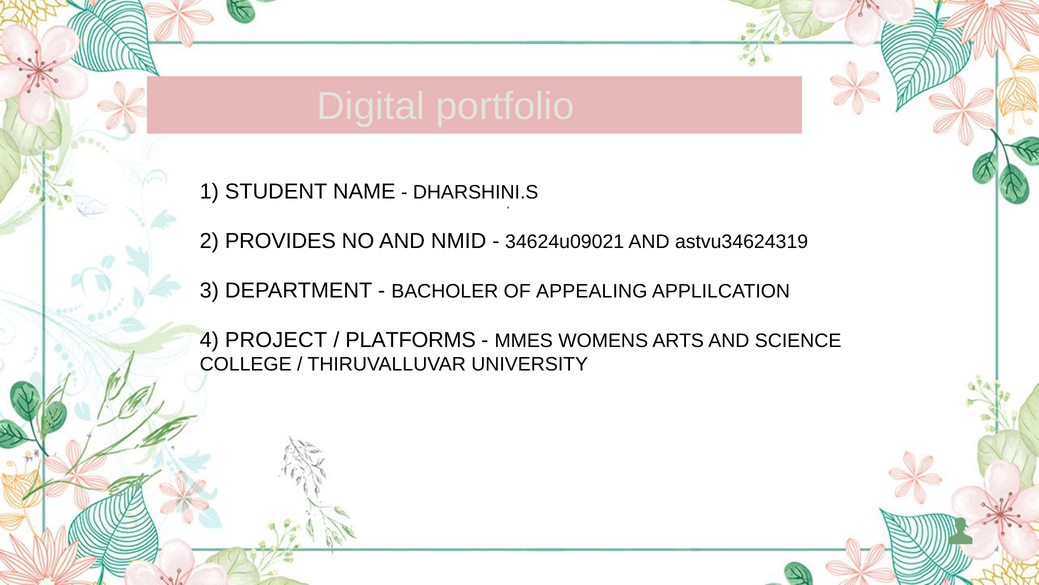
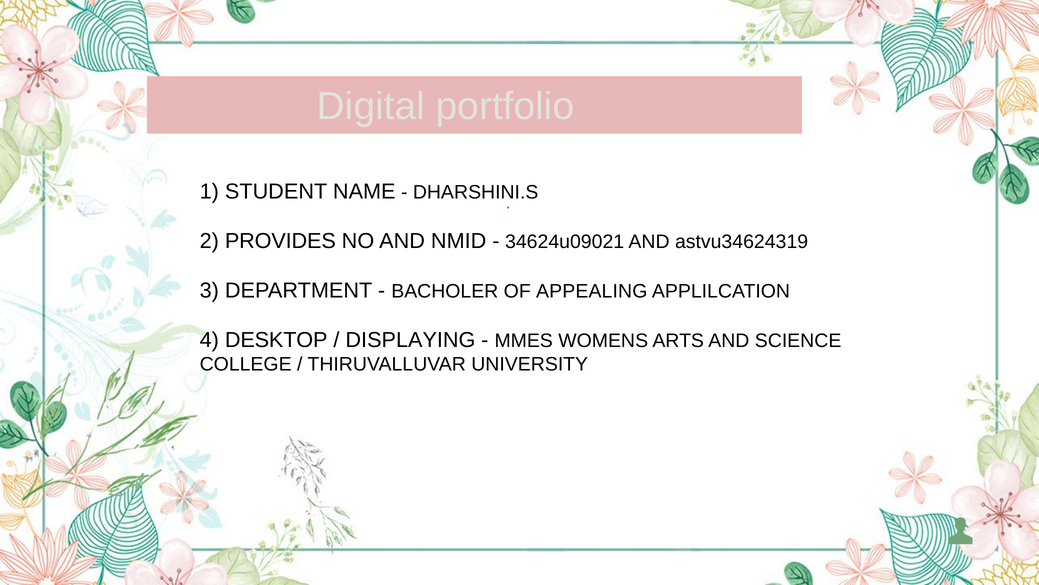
PROJECT: PROJECT -> DESKTOP
PLATFORMS: PLATFORMS -> DISPLAYING
